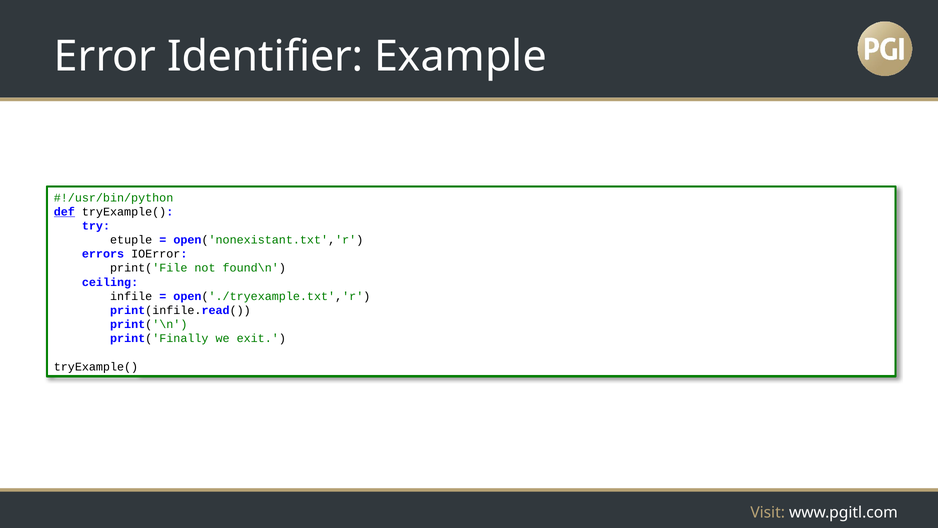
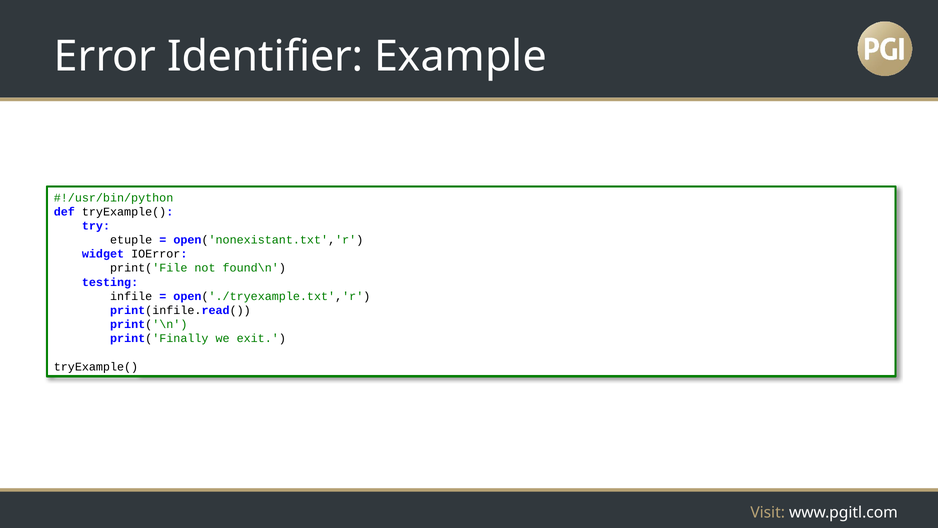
def underline: present -> none
errors: errors -> widget
ceiling: ceiling -> testing
